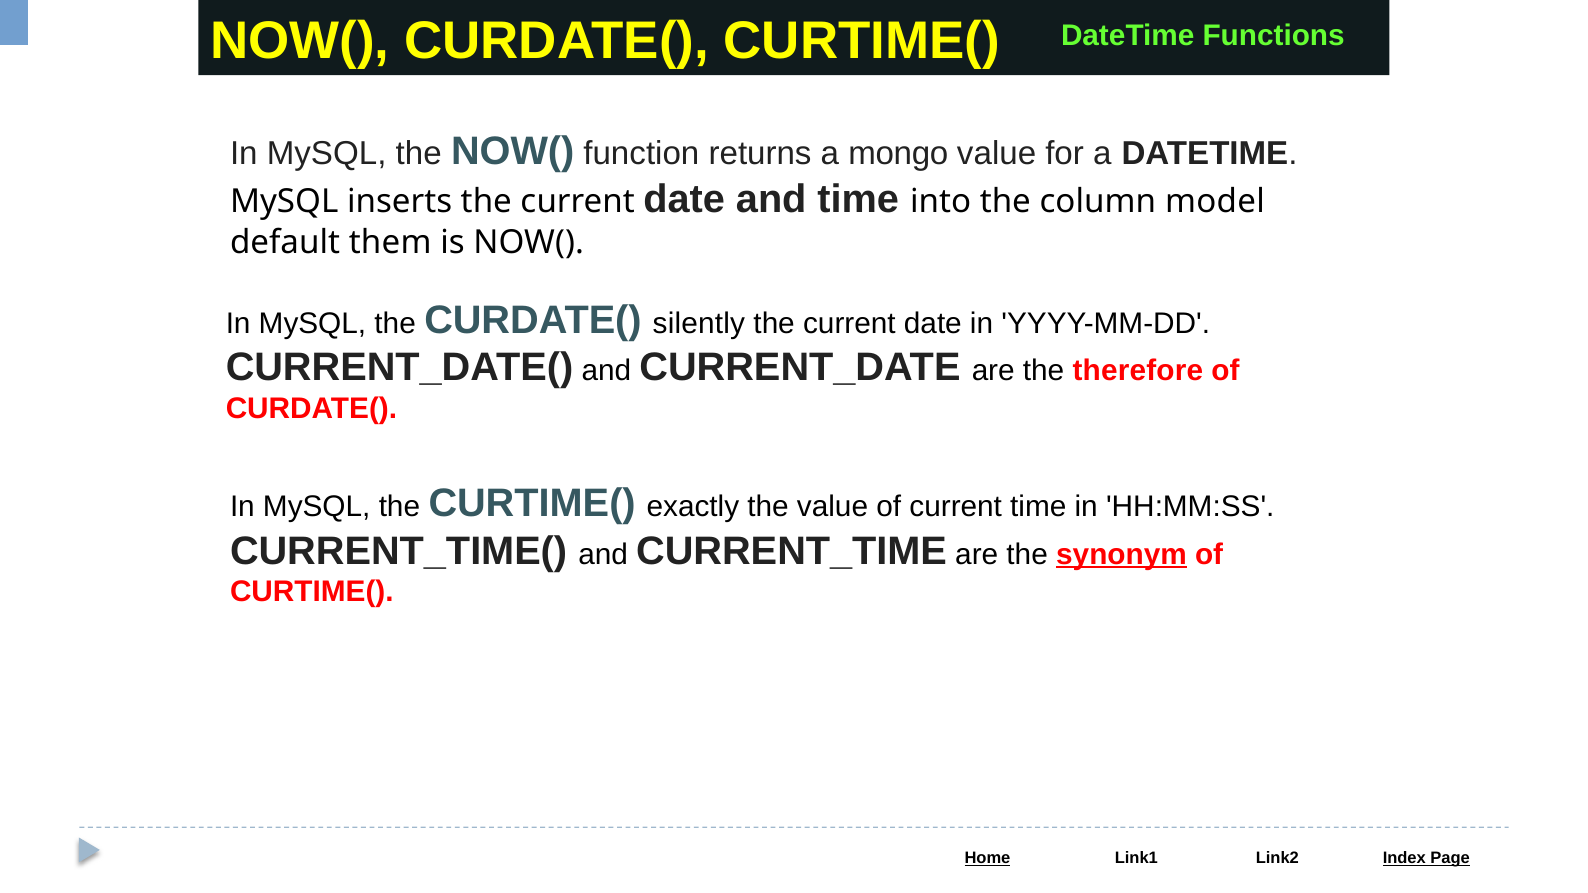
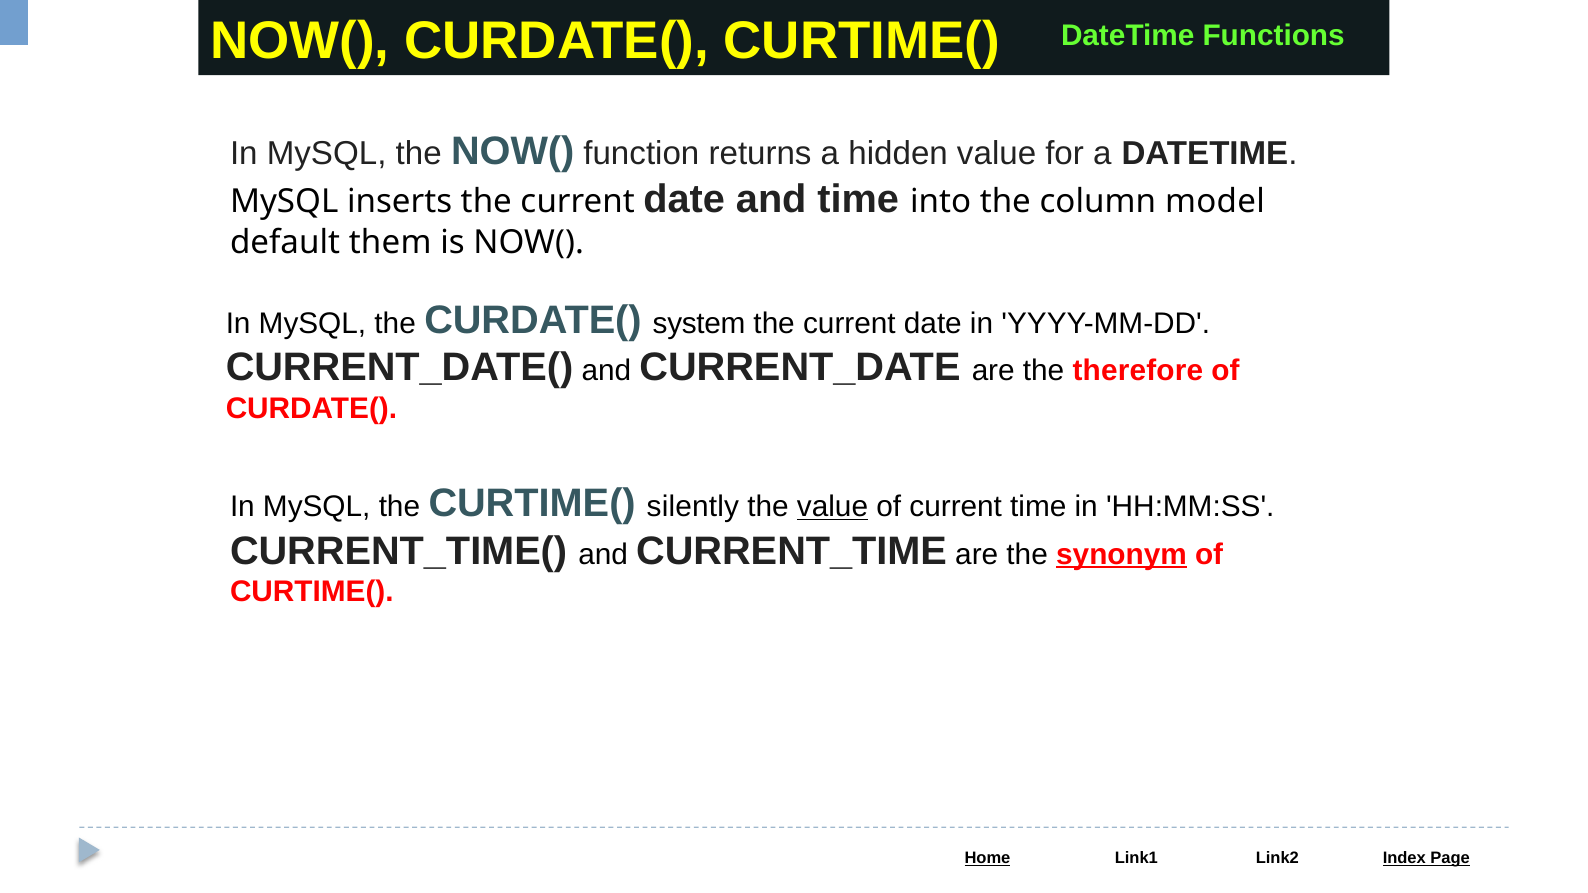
mongo: mongo -> hidden
silently: silently -> system
exactly: exactly -> silently
value at (833, 507) underline: none -> present
